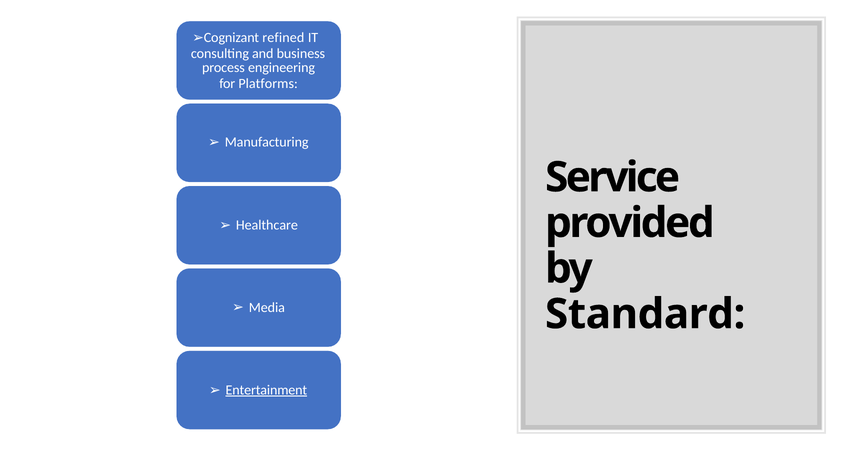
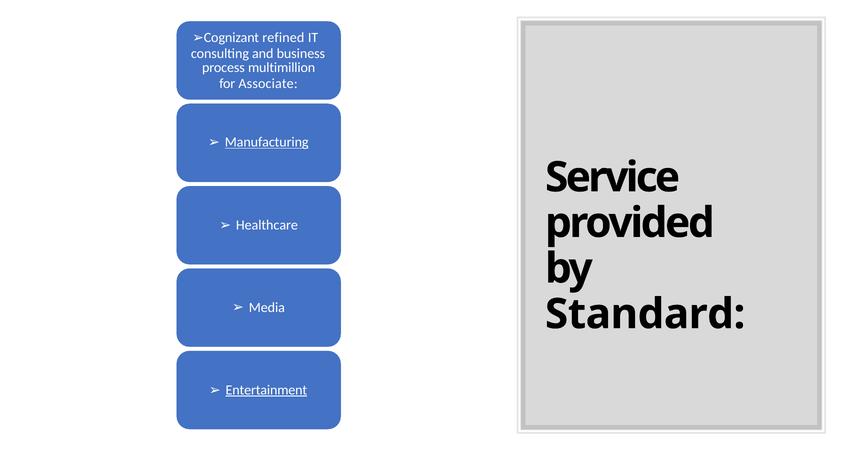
engineering: engineering -> multimillion
Platforms: Platforms -> Associate
Manufacturing underline: none -> present
